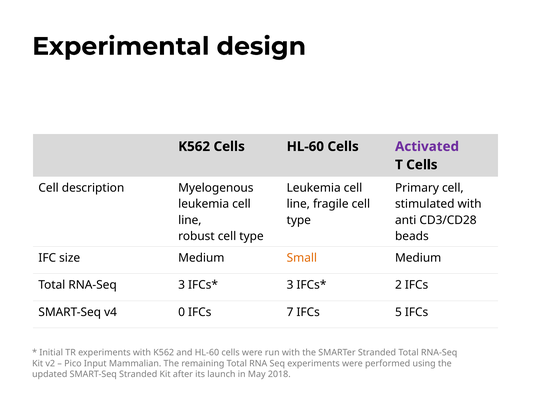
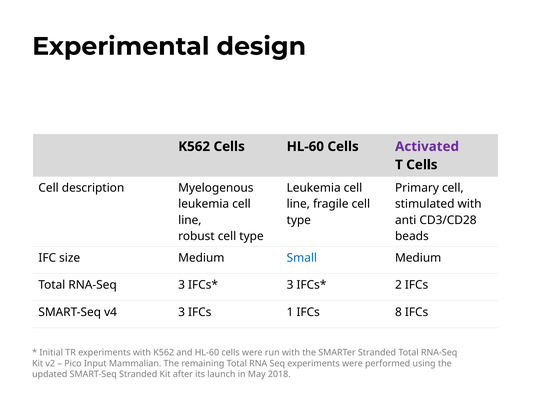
Small colour: orange -> blue
v4 0: 0 -> 3
7: 7 -> 1
5: 5 -> 8
